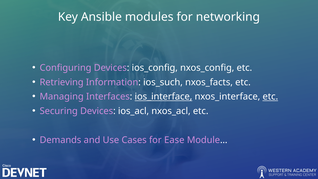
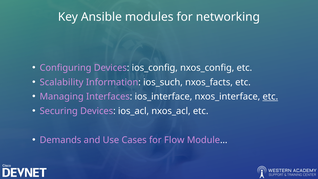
Retrieving: Retrieving -> Scalability
ios_interface underline: present -> none
Ease: Ease -> Flow
